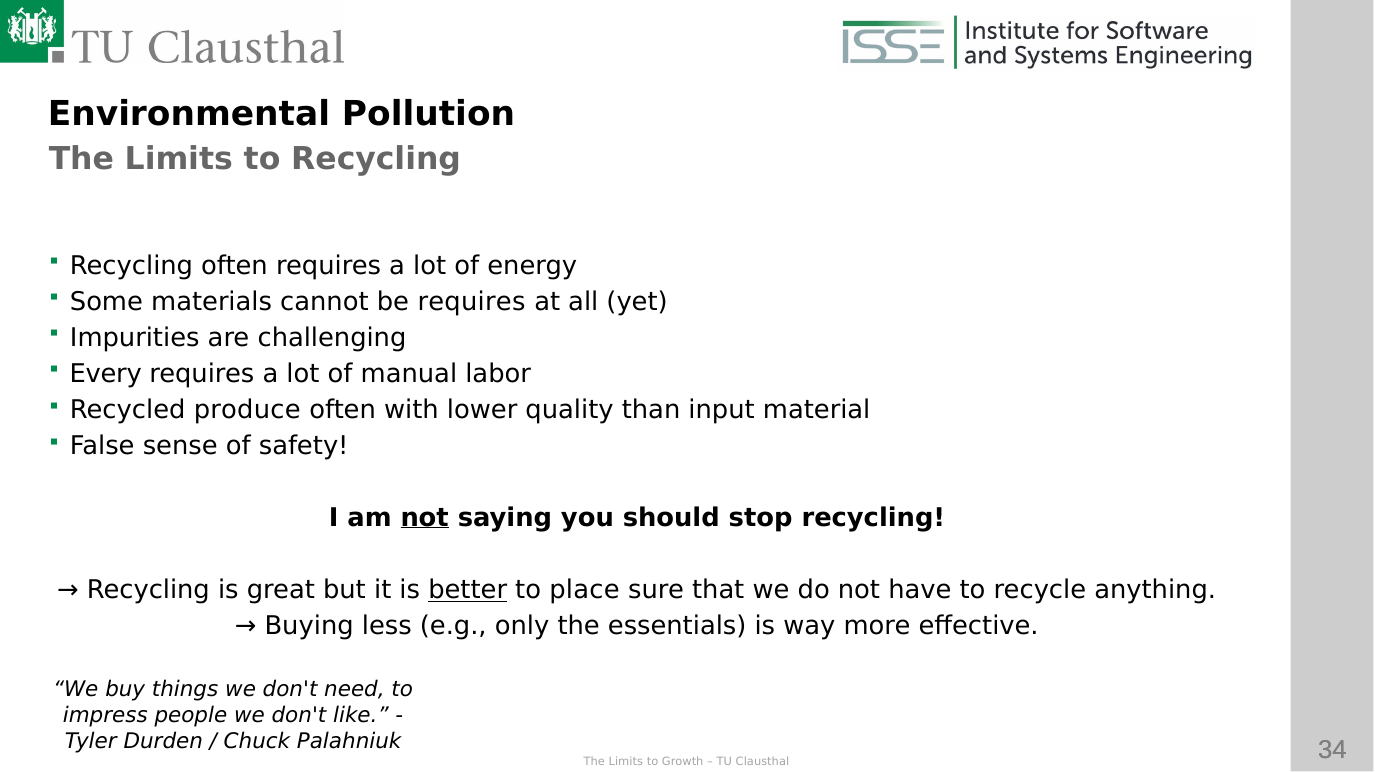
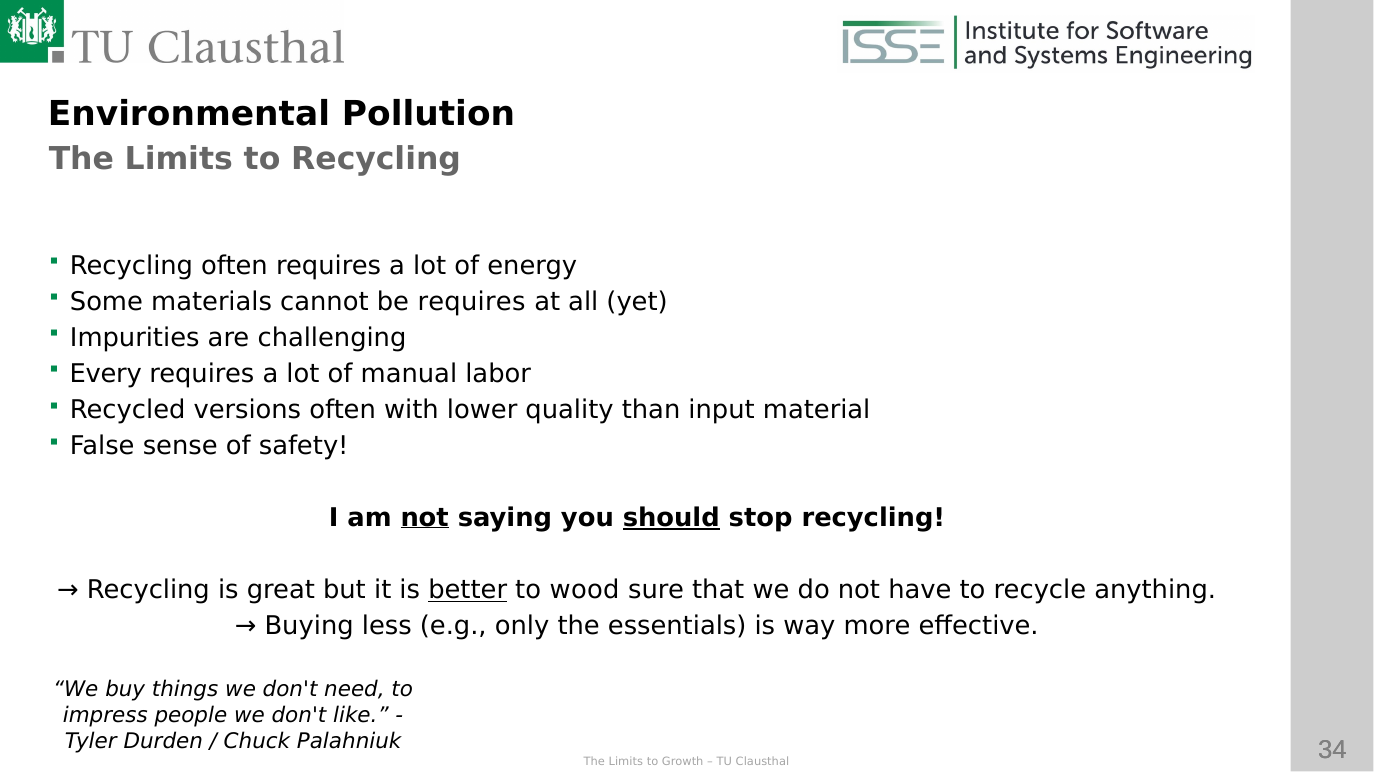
produce: produce -> versions
should underline: none -> present
place: place -> wood
